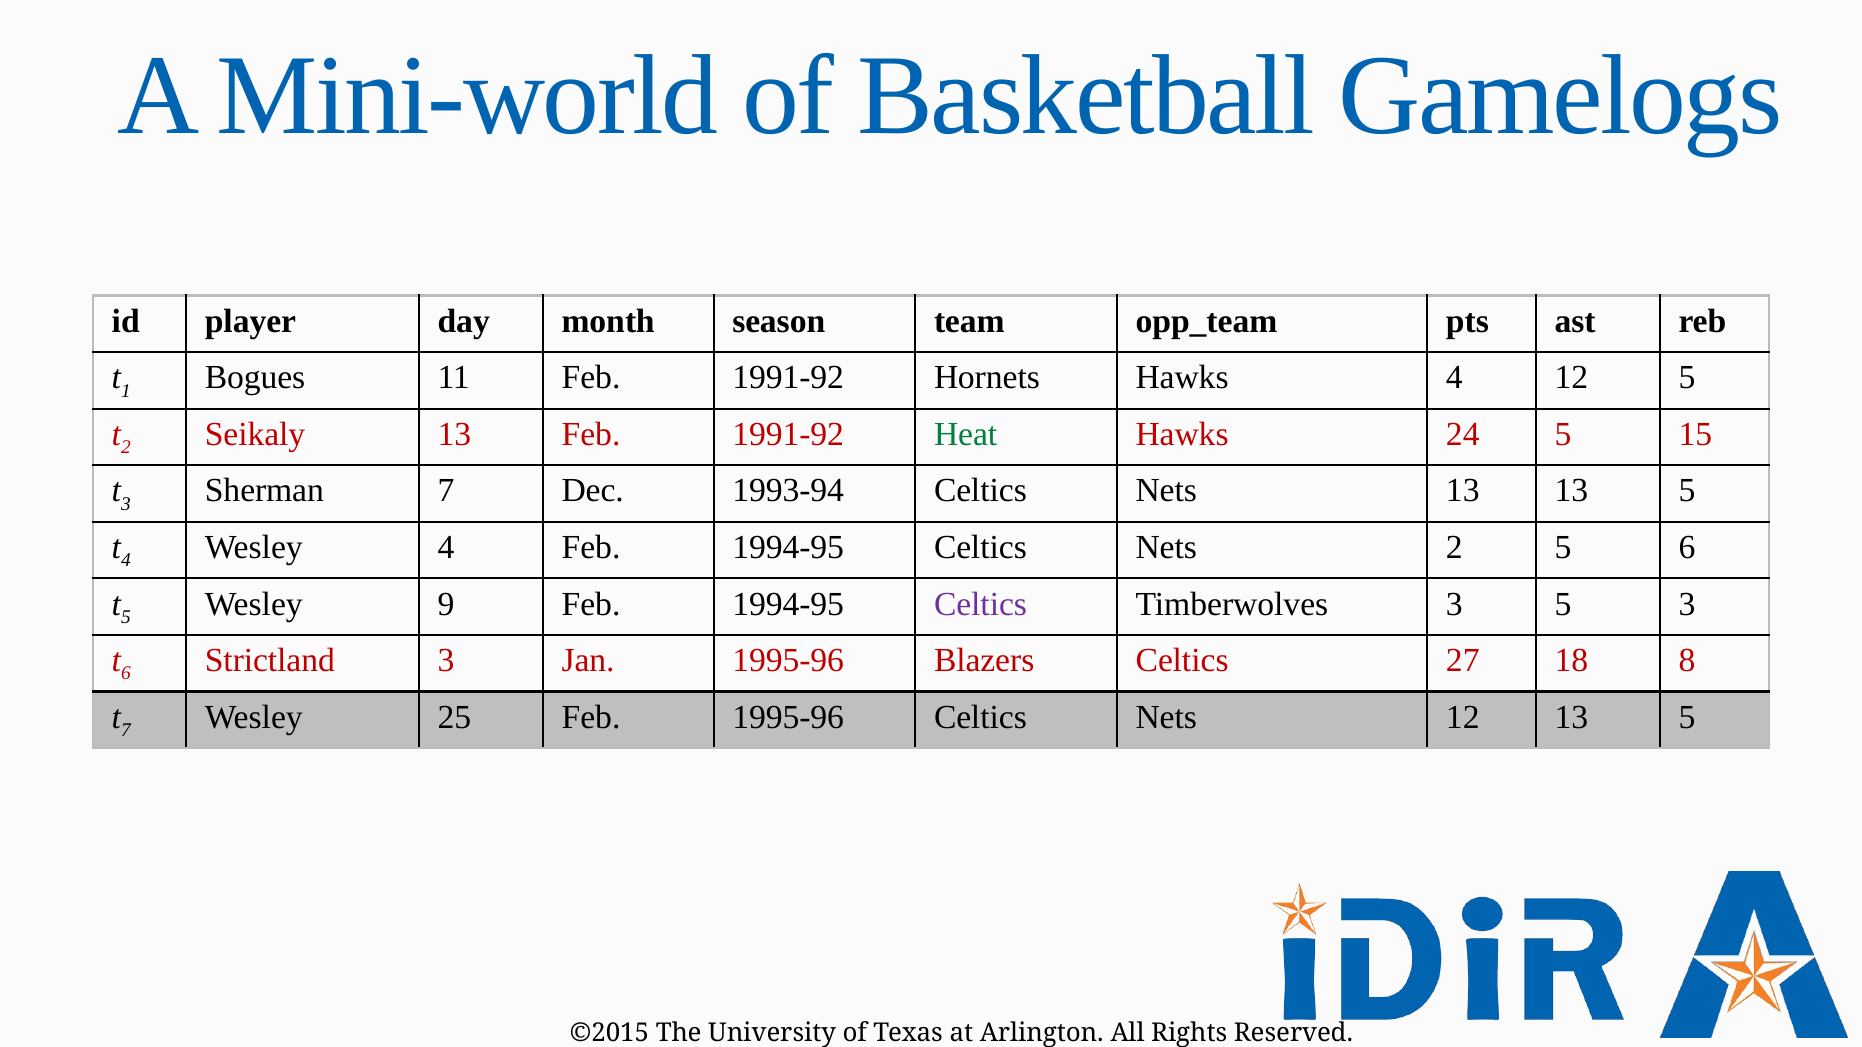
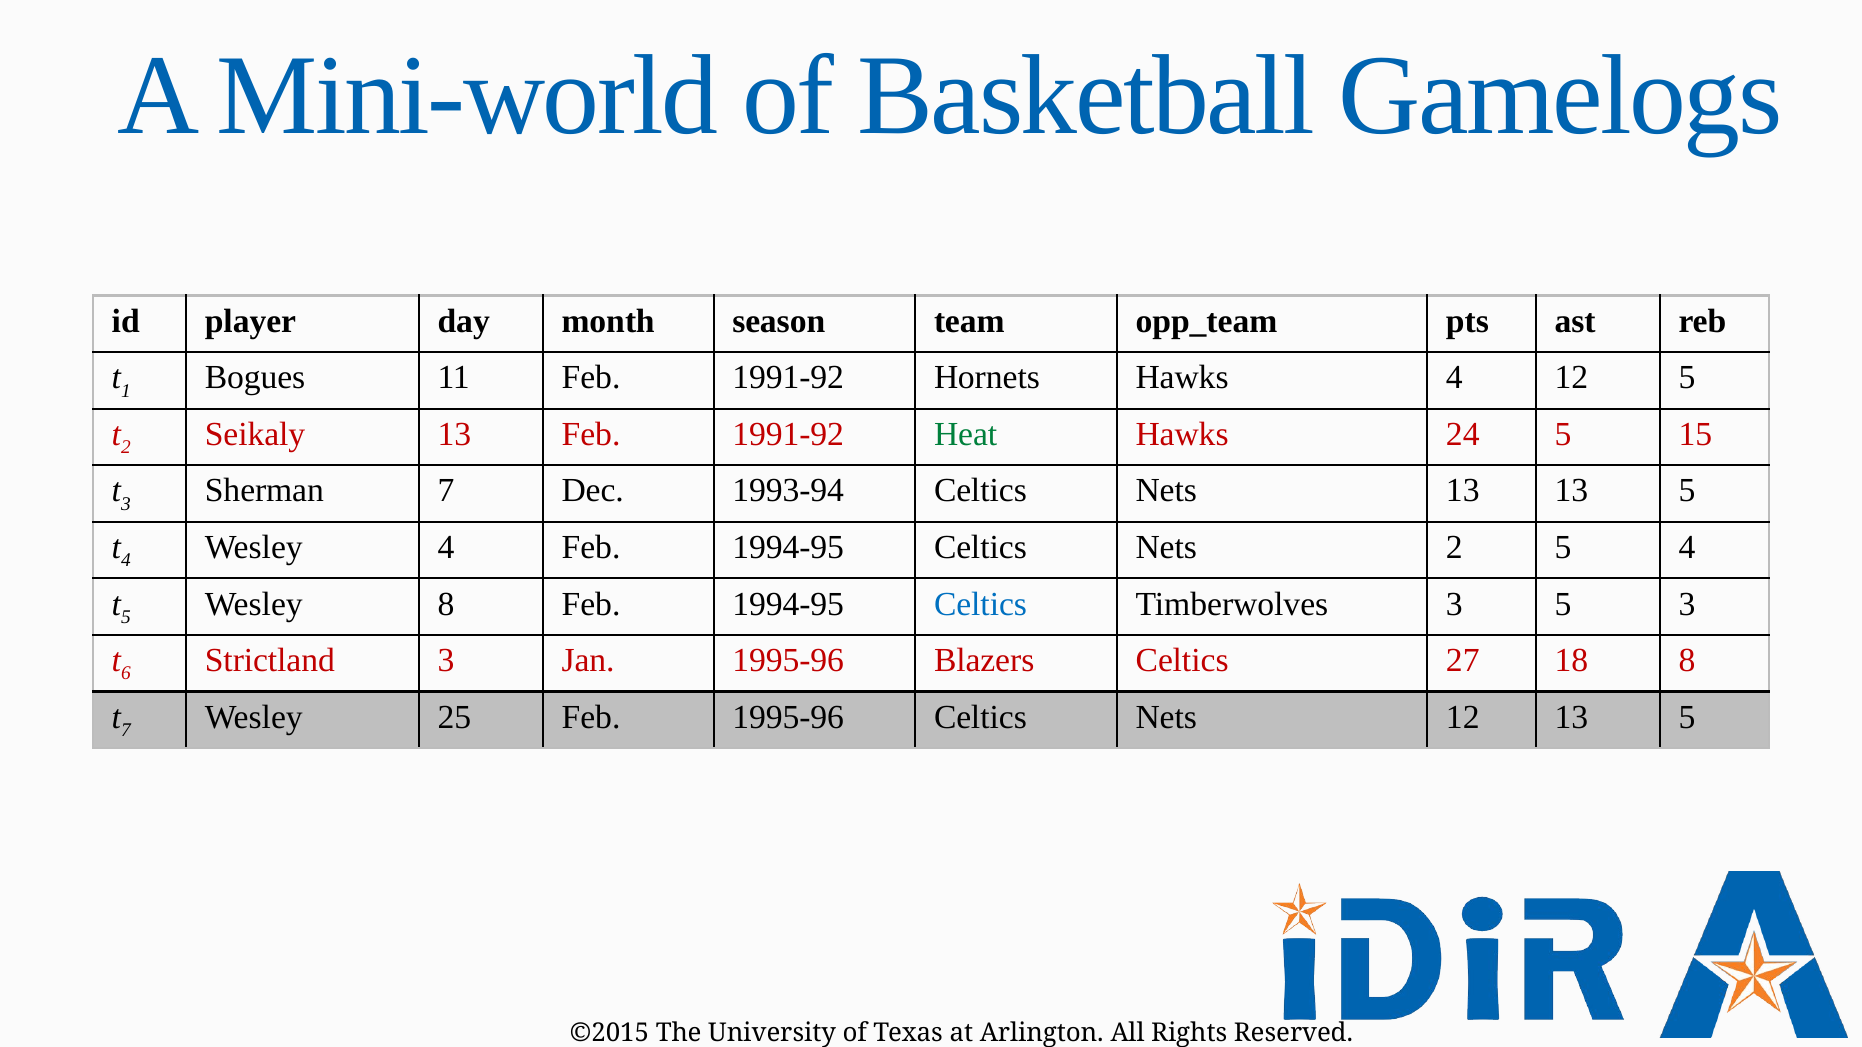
5 6: 6 -> 4
Wesley 9: 9 -> 8
Celtics at (980, 604) colour: purple -> blue
